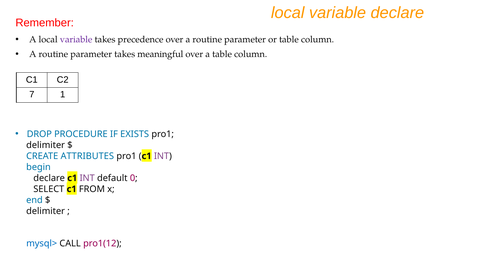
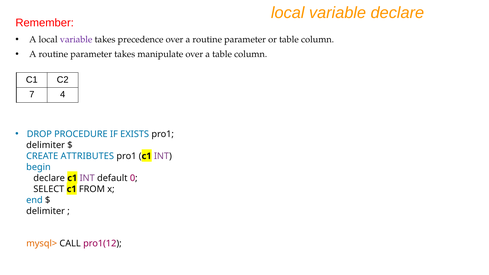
meaningful: meaningful -> manipulate
1: 1 -> 4
mysql> colour: blue -> orange
